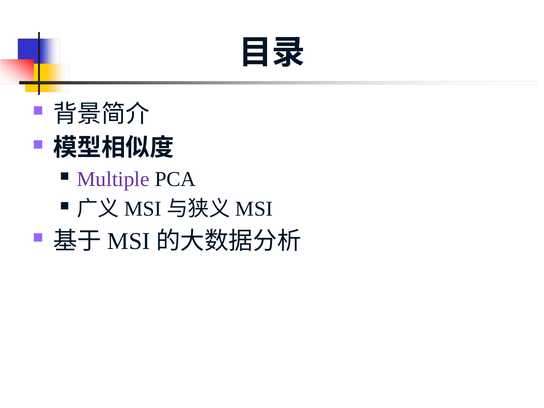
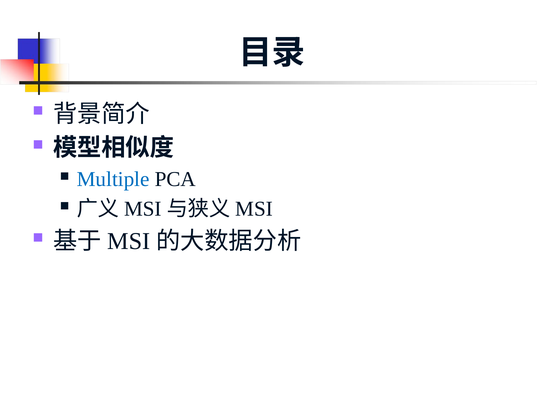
Multiple colour: purple -> blue
